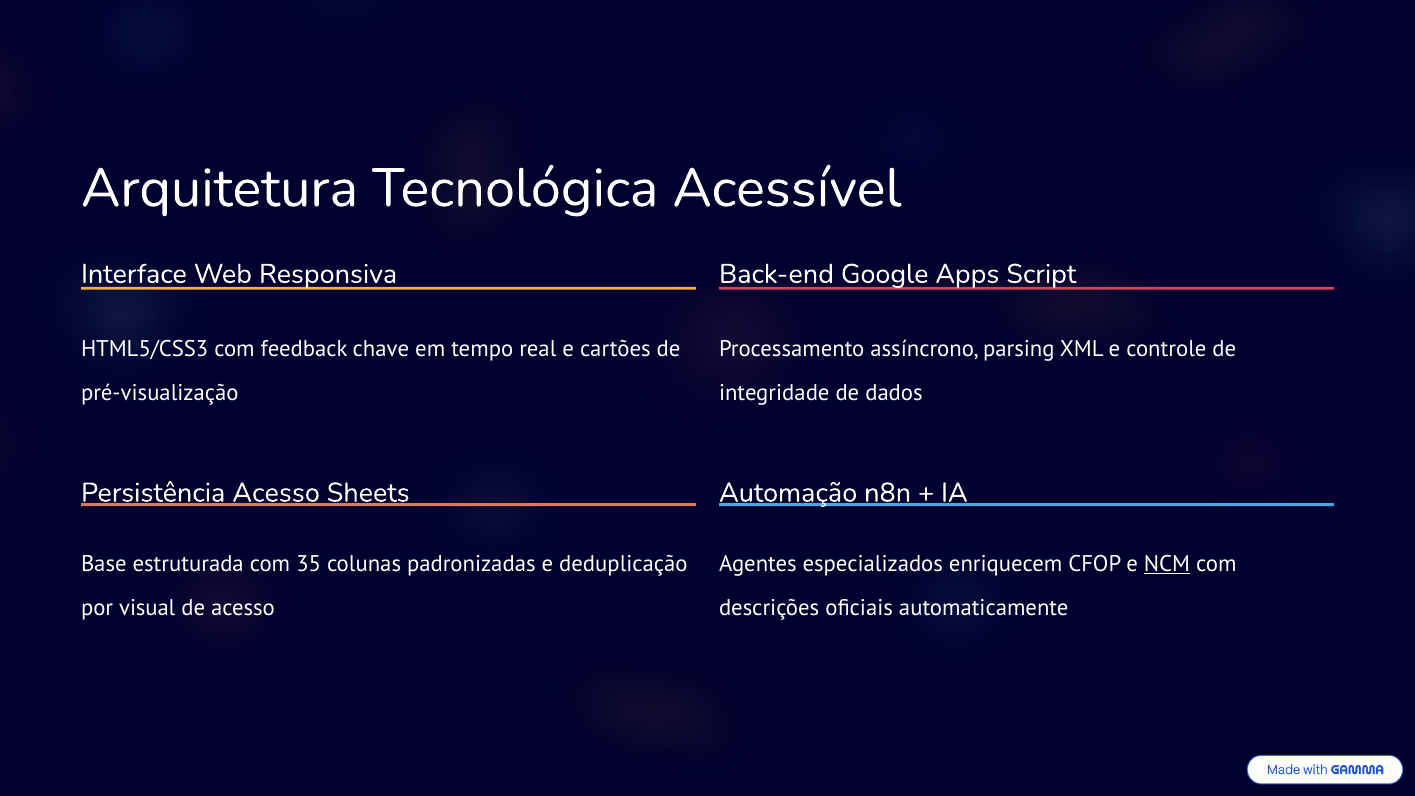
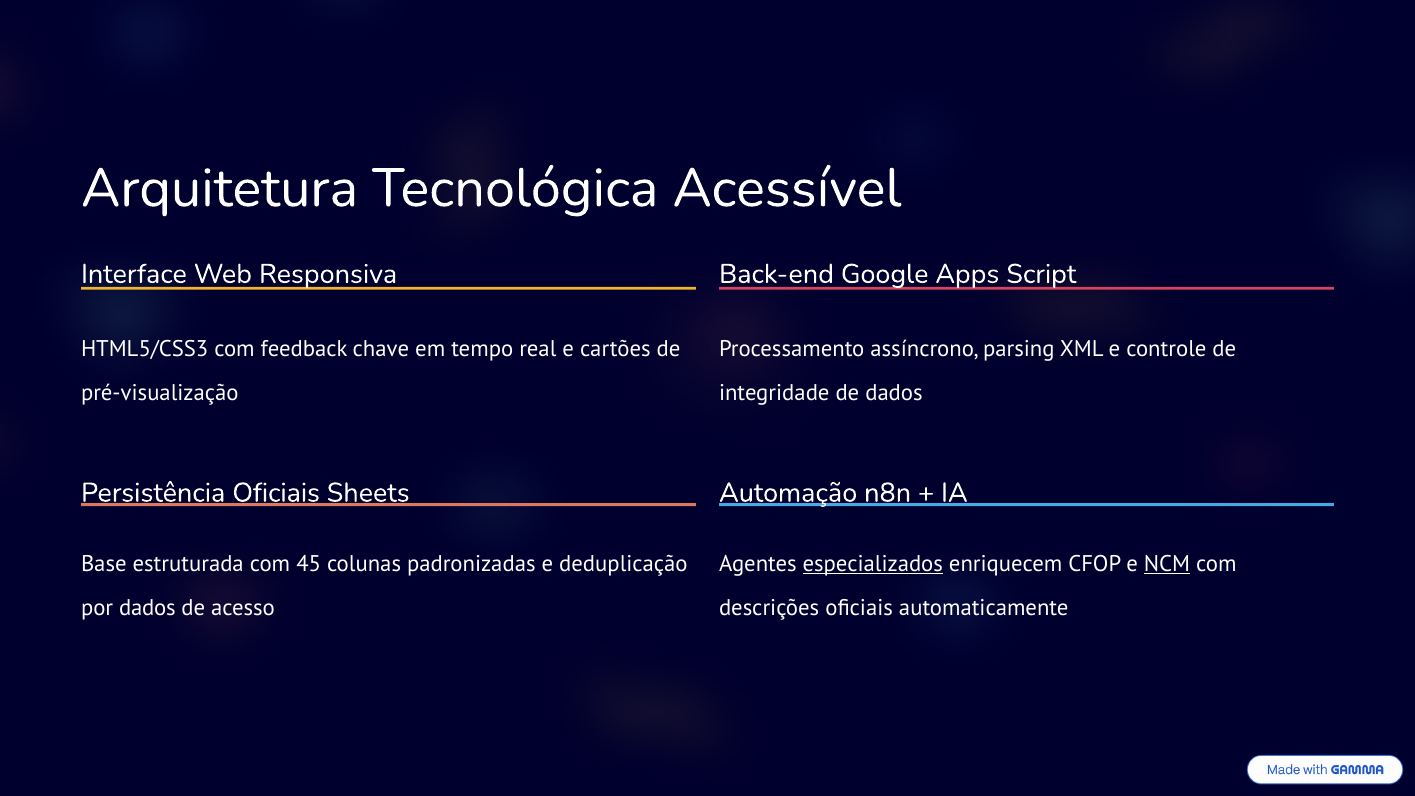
Persistência Acesso: Acesso -> Oficiais
35: 35 -> 45
especializados underline: none -> present
por visual: visual -> dados
